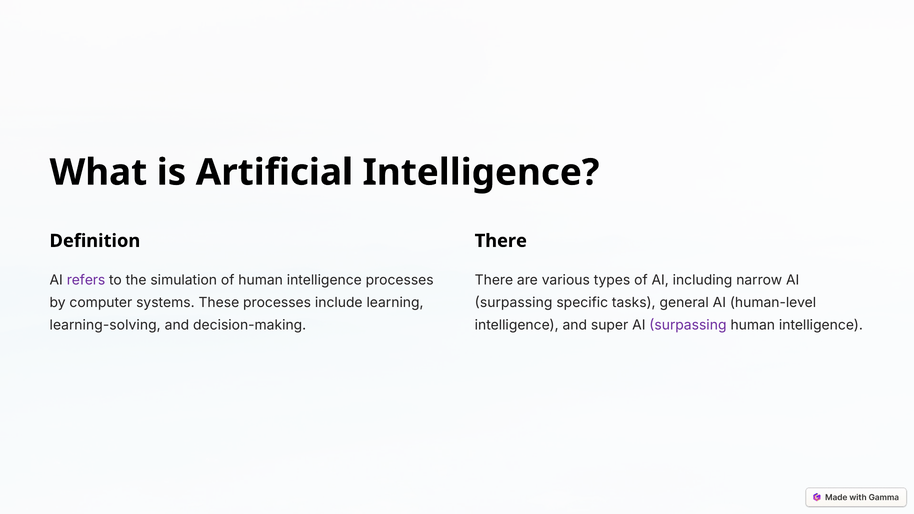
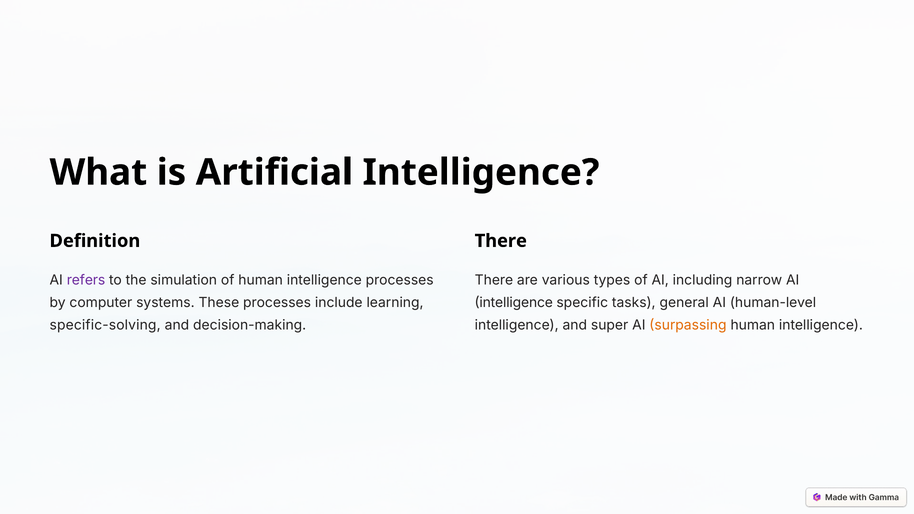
surpassing at (514, 303): surpassing -> intelligence
learning-solving: learning-solving -> specific-solving
surpassing at (688, 325) colour: purple -> orange
